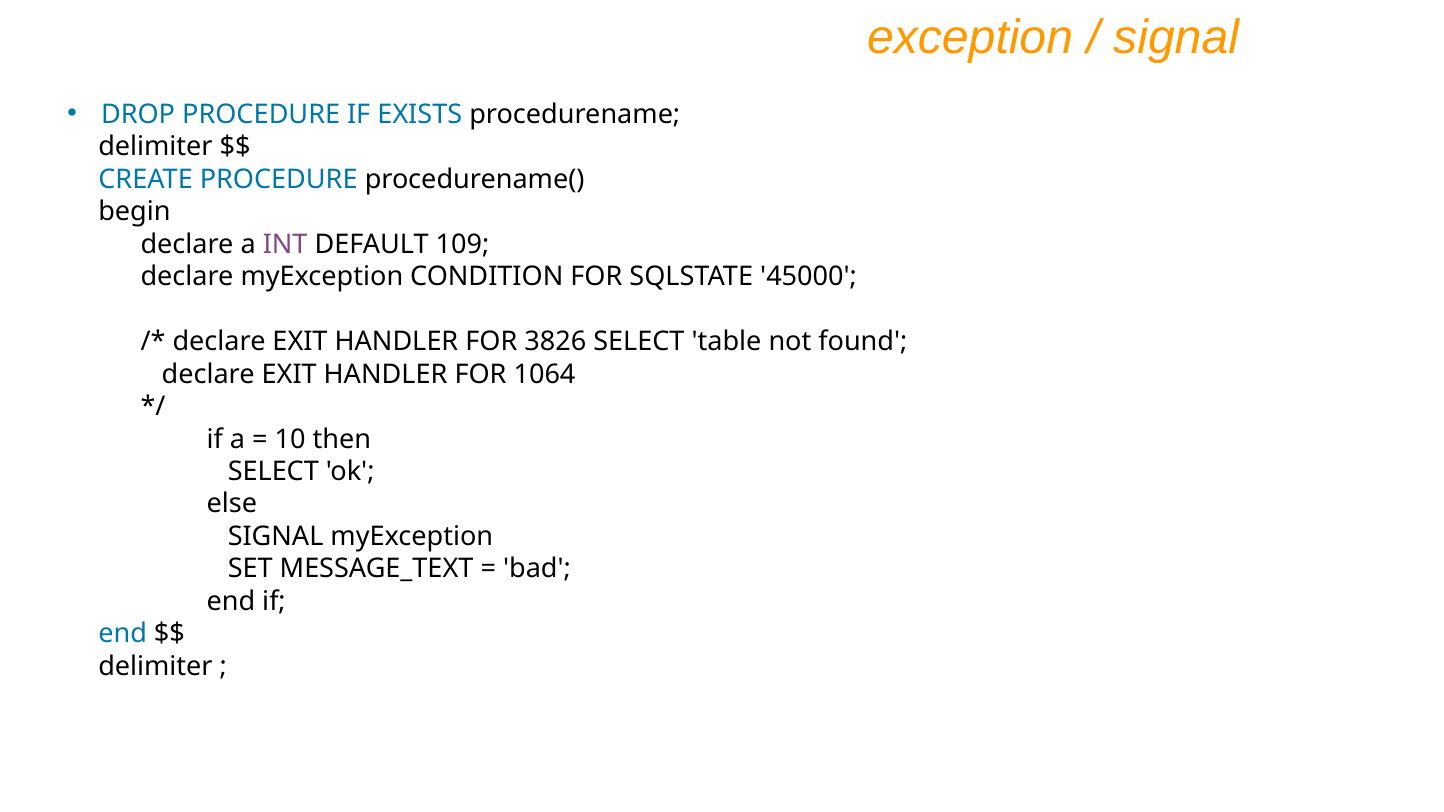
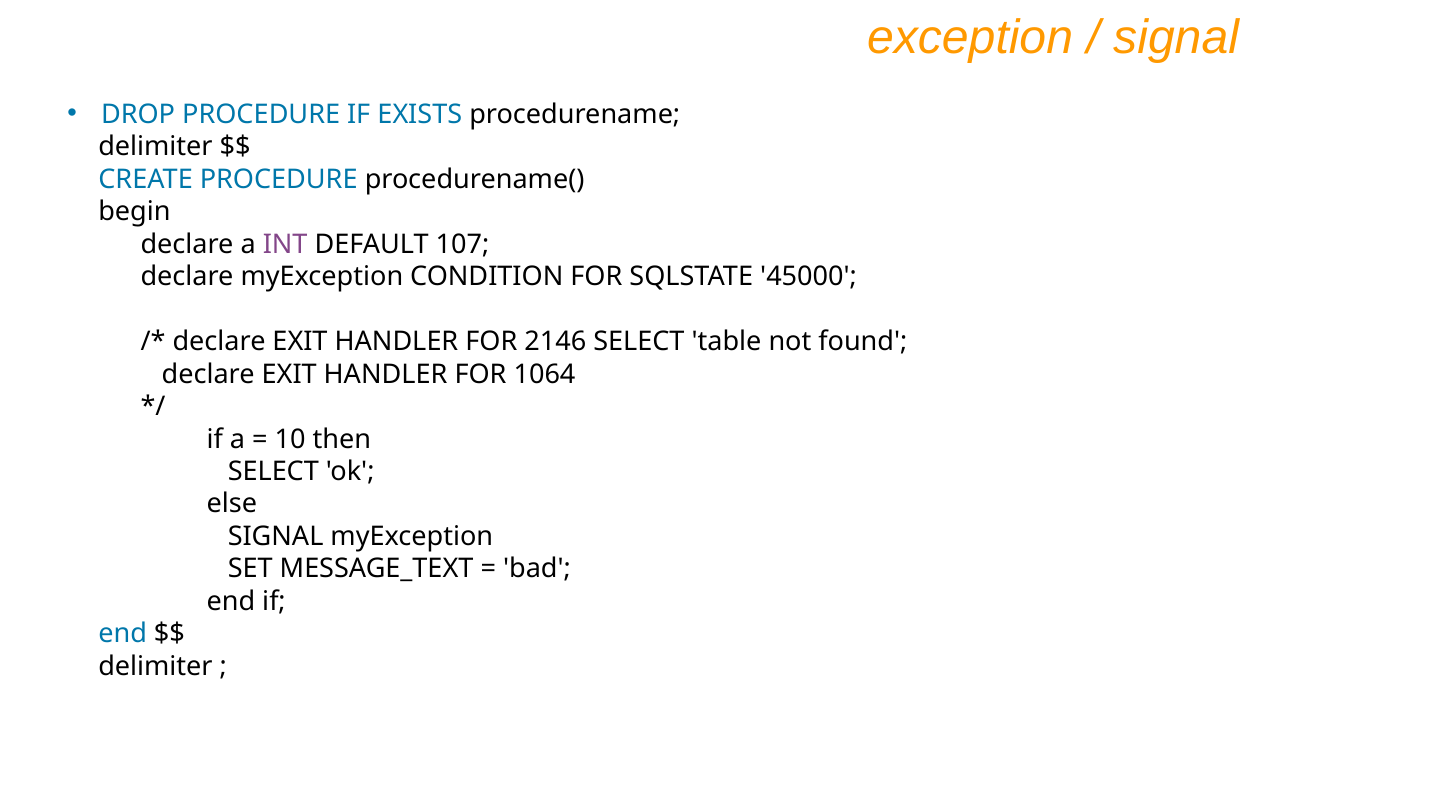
109: 109 -> 107
3826: 3826 -> 2146
